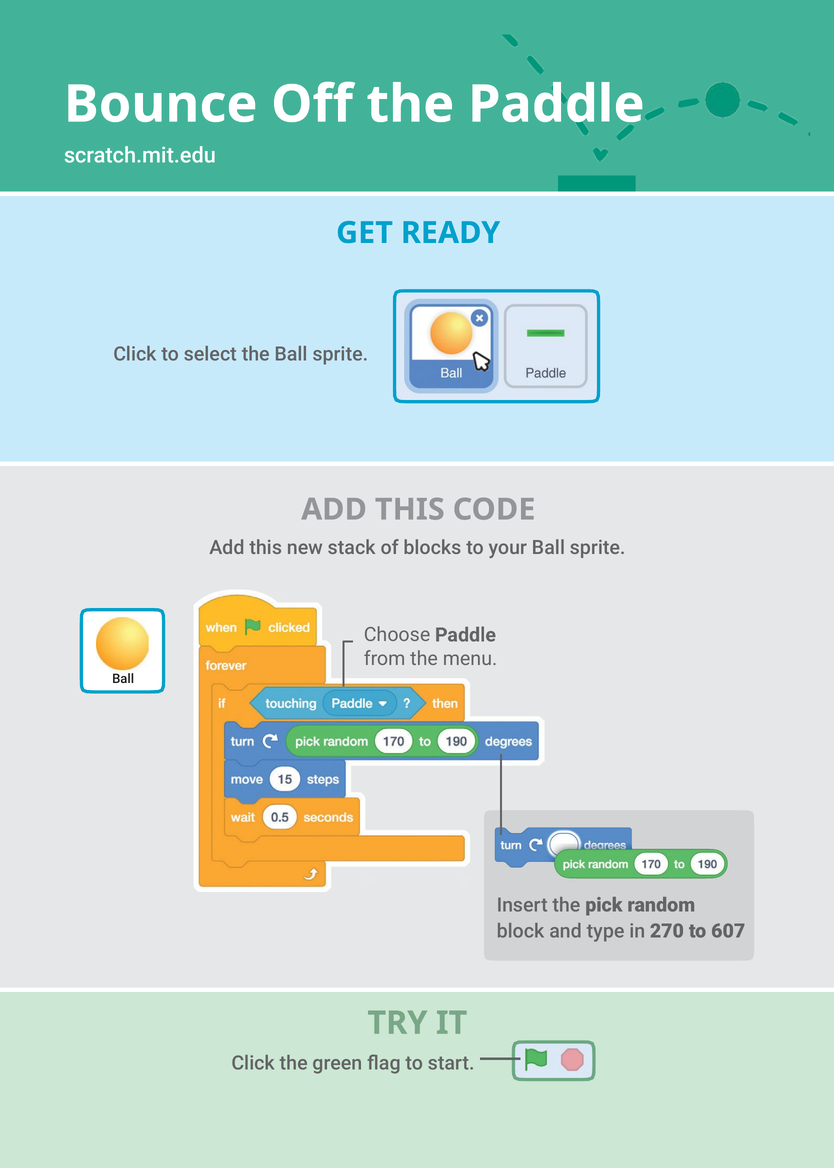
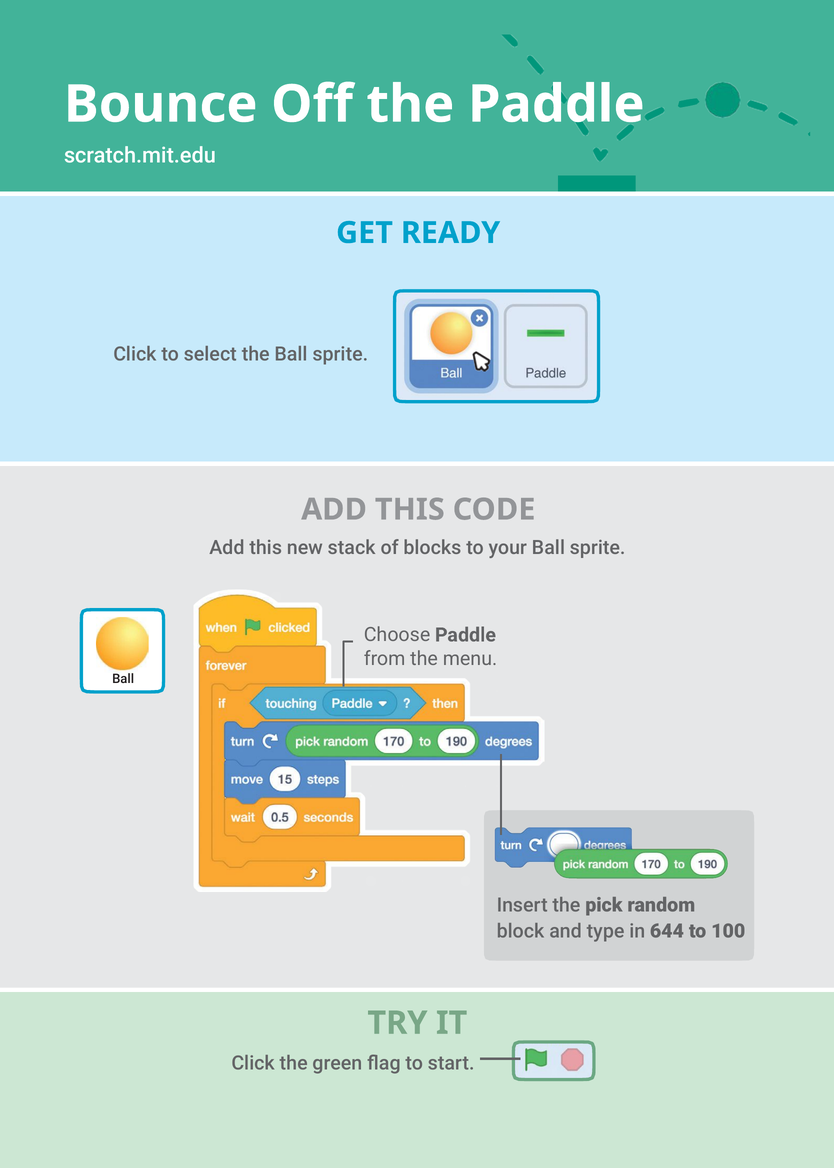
270: 270 -> 644
607: 607 -> 100
